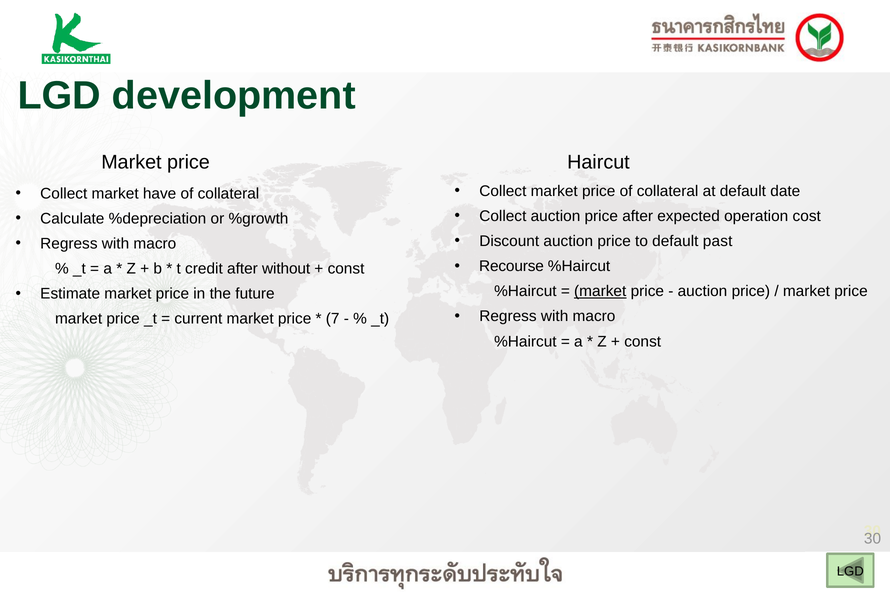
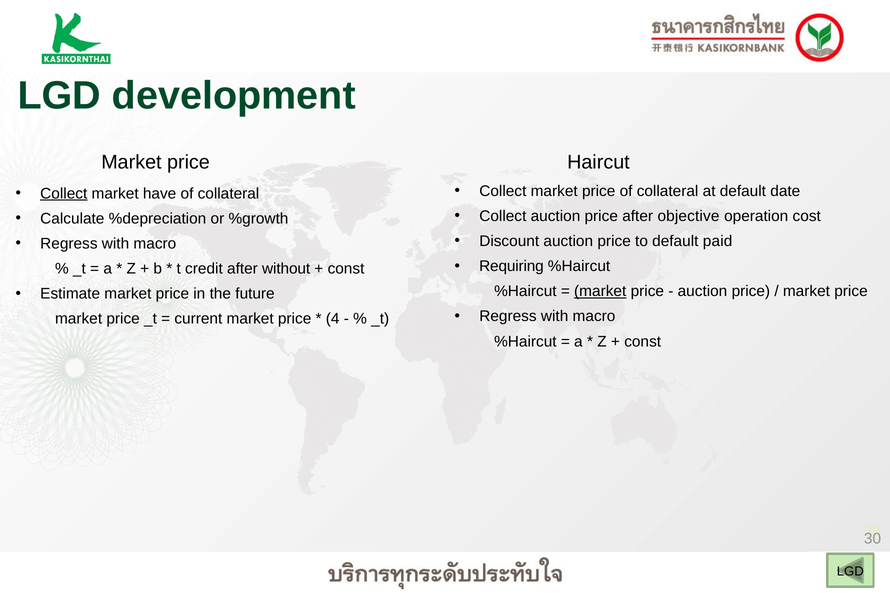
Collect at (64, 194) underline: none -> present
expected: expected -> objective
past: past -> paid
Recourse: Recourse -> Requiring
7: 7 -> 4
